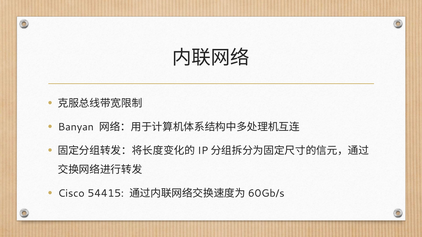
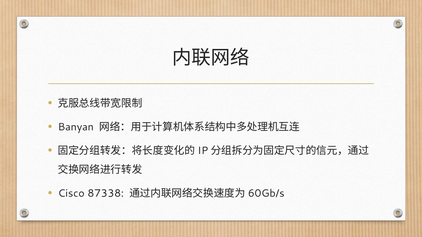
54415: 54415 -> 87338
